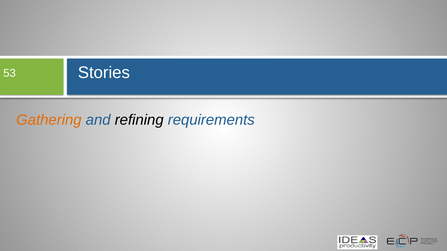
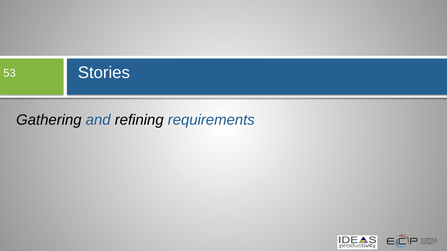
Gathering colour: orange -> black
